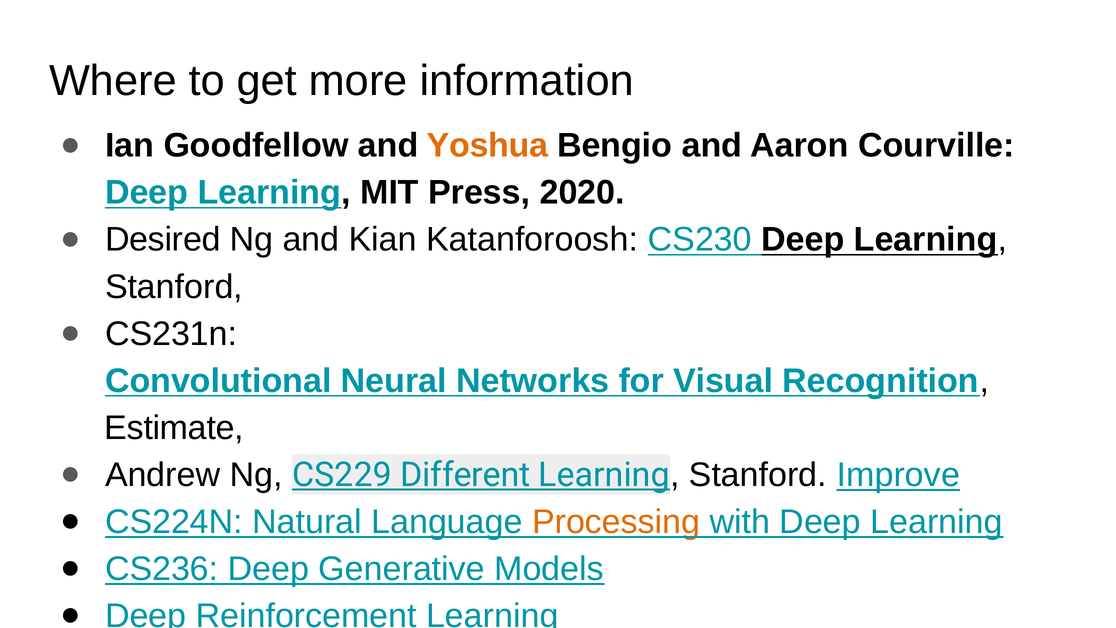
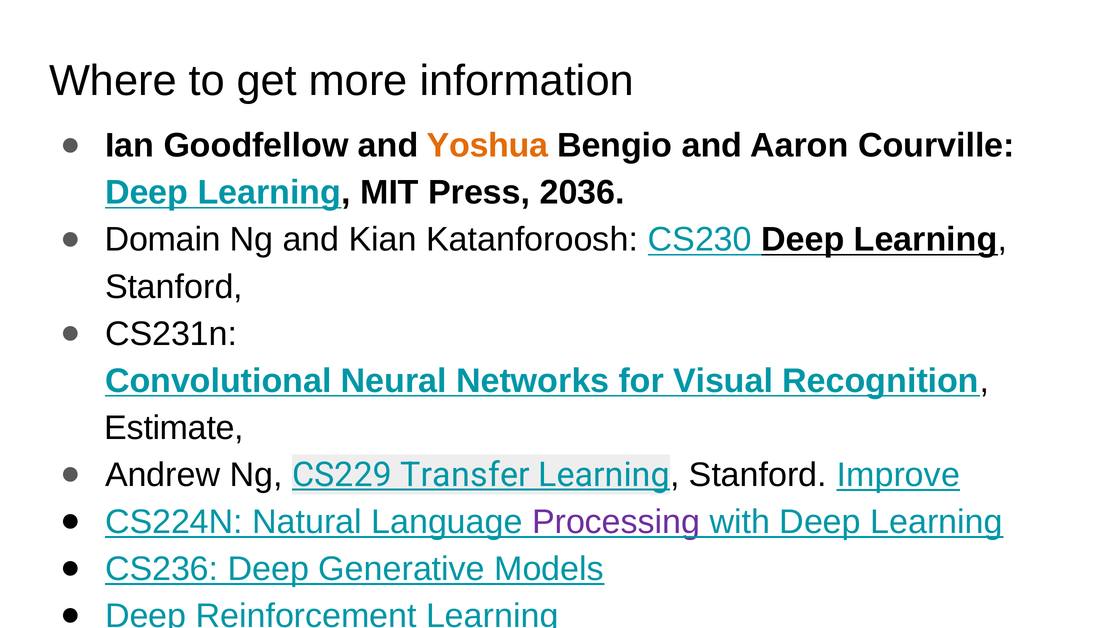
2020: 2020 -> 2036
Desired: Desired -> Domain
Different: Different -> Transfer
Processing colour: orange -> purple
